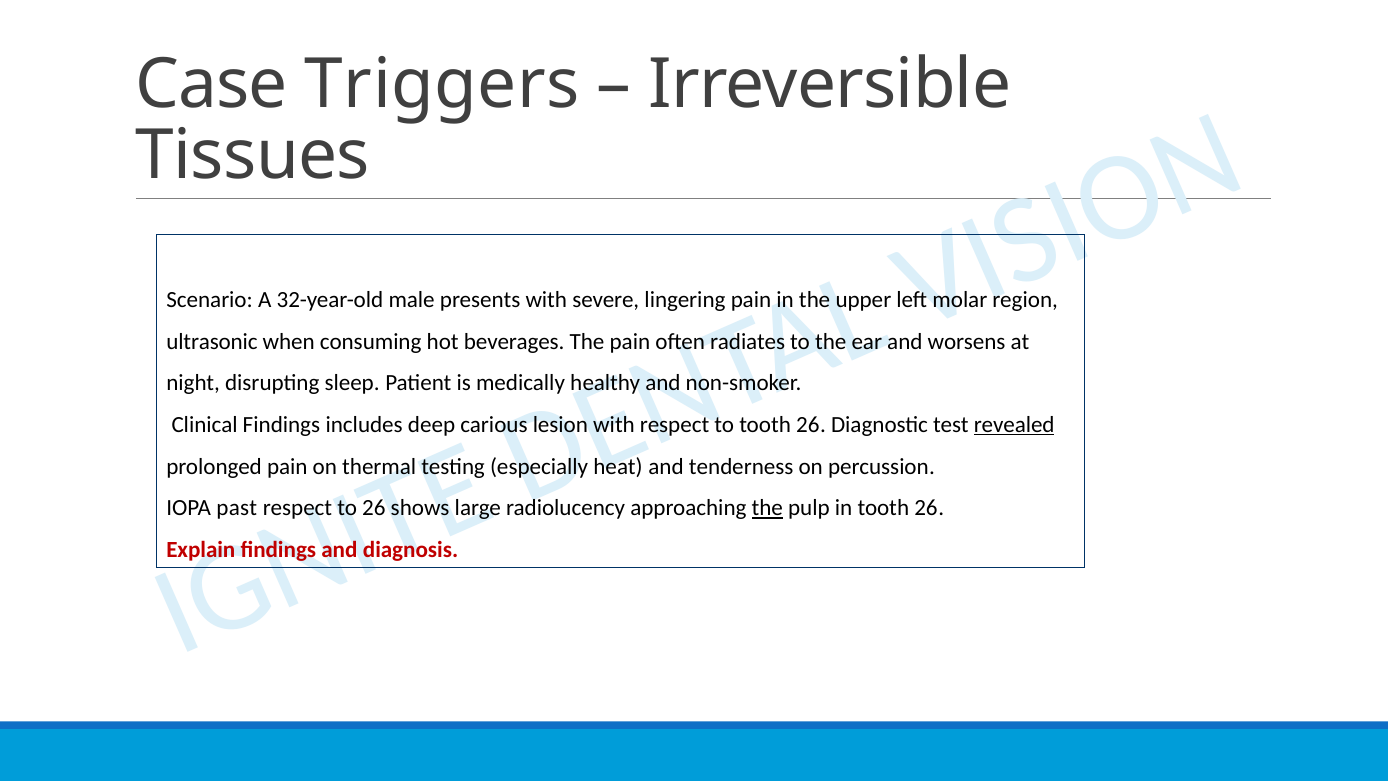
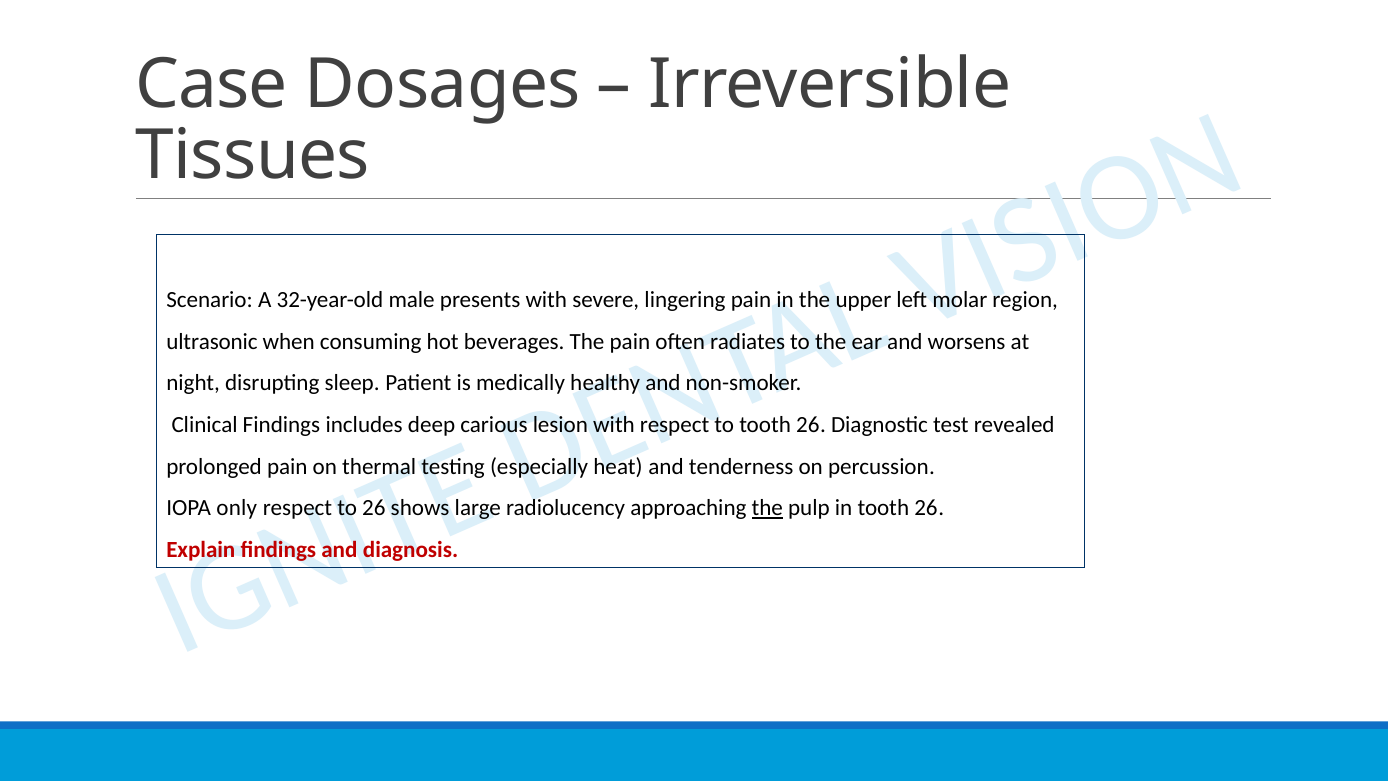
Triggers: Triggers -> Dosages
revealed underline: present -> none
past: past -> only
